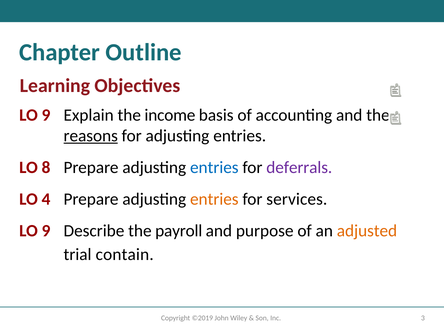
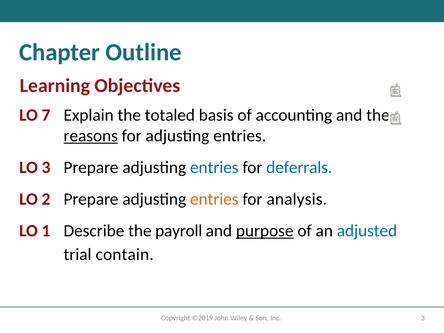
9 at (46, 115): 9 -> 7
income: income -> totaled
LO 8: 8 -> 3
deferrals colour: purple -> blue
4: 4 -> 2
services: services -> analysis
9 at (46, 231): 9 -> 1
purpose underline: none -> present
adjusted colour: orange -> blue
